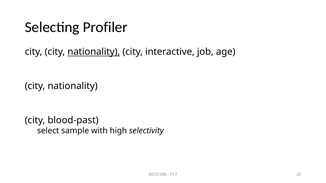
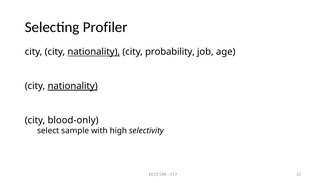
interactive: interactive -> probability
nationality at (73, 86) underline: none -> present
blood-past: blood-past -> blood-only
